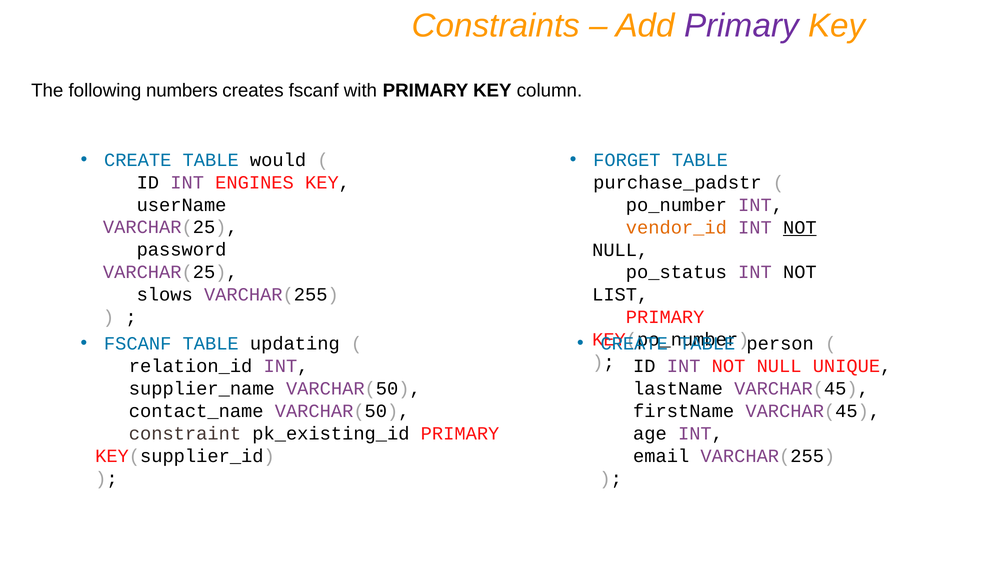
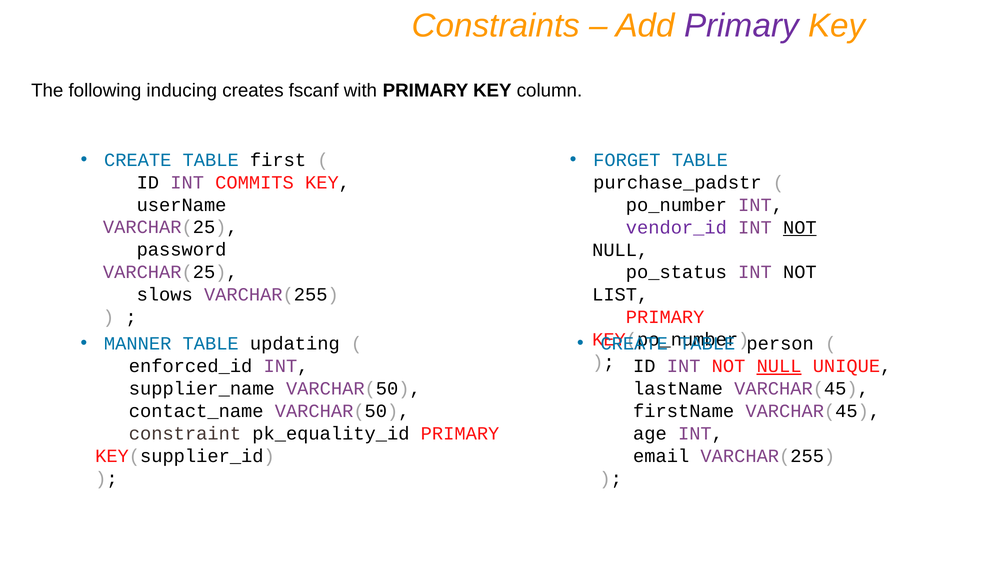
numbers: numbers -> inducing
would: would -> first
ENGINES: ENGINES -> COMMITS
vendor_id colour: orange -> purple
FSCANF at (138, 344): FSCANF -> MANNER
relation_id: relation_id -> enforced_id
NULL at (779, 366) underline: none -> present
pk_existing_id: pk_existing_id -> pk_equality_id
